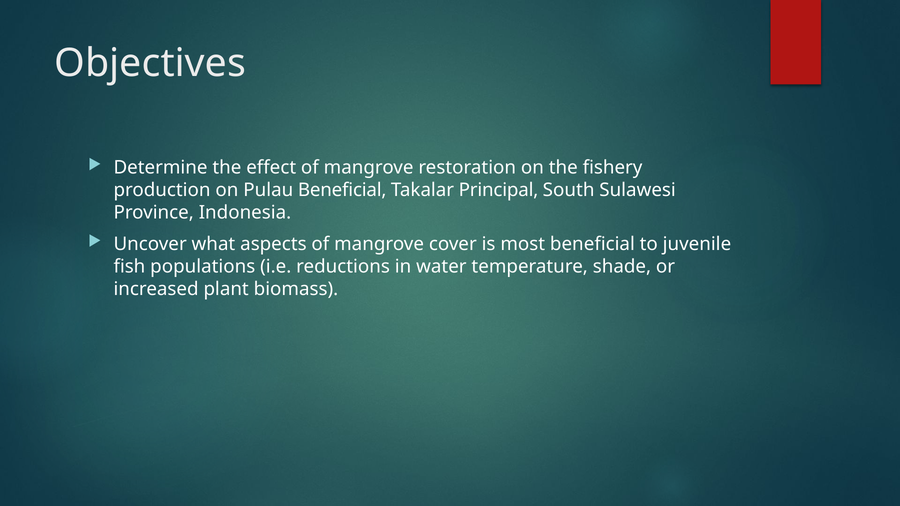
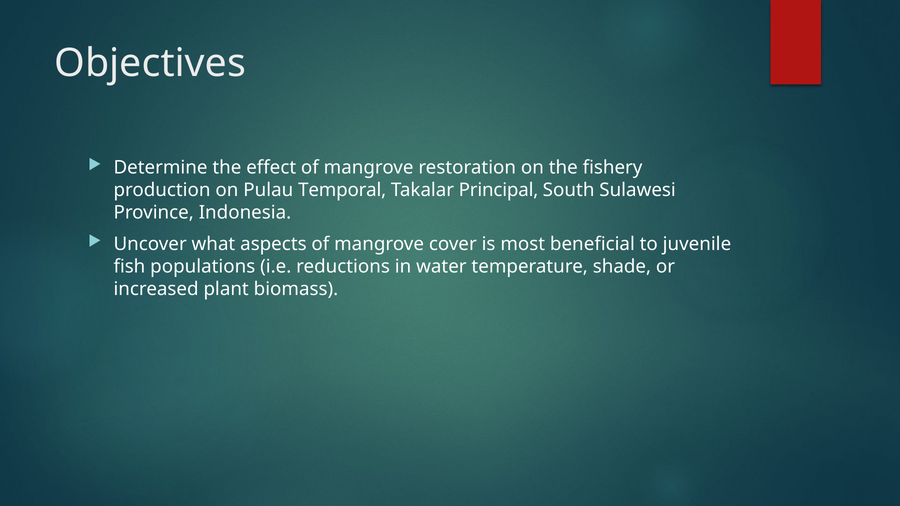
Pulau Beneficial: Beneficial -> Temporal
